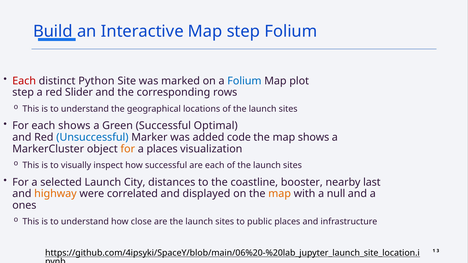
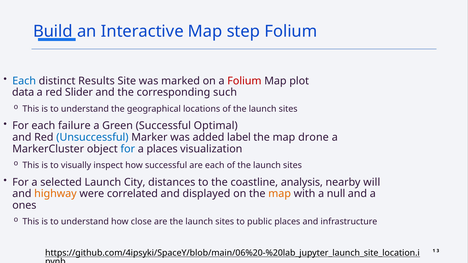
Each at (24, 81) colour: red -> blue
Python: Python -> Results
Folium at (244, 81) colour: blue -> red
step at (23, 92): step -> data
rows: rows -> such
each shows: shows -> failure
code: code -> label
map shows: shows -> drone
for at (128, 149) colour: orange -> blue
booster: booster -> analysis
last: last -> will
